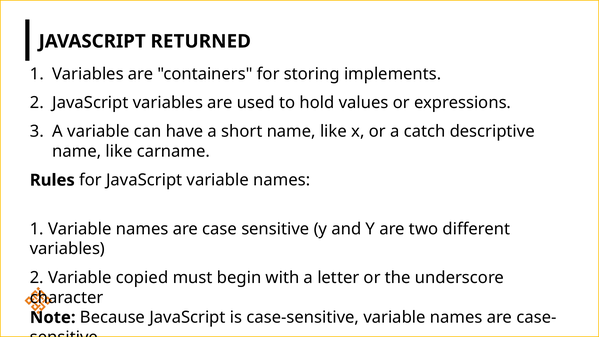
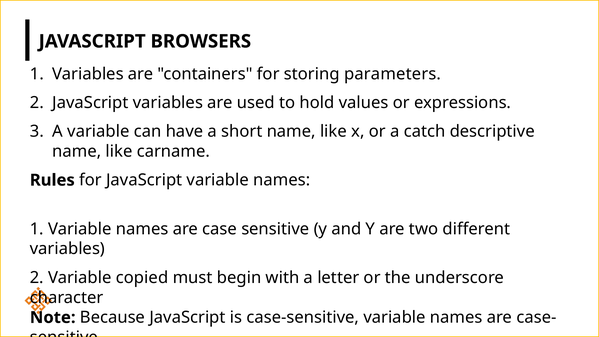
RETURNED: RETURNED -> BROWSERS
implements: implements -> parameters
